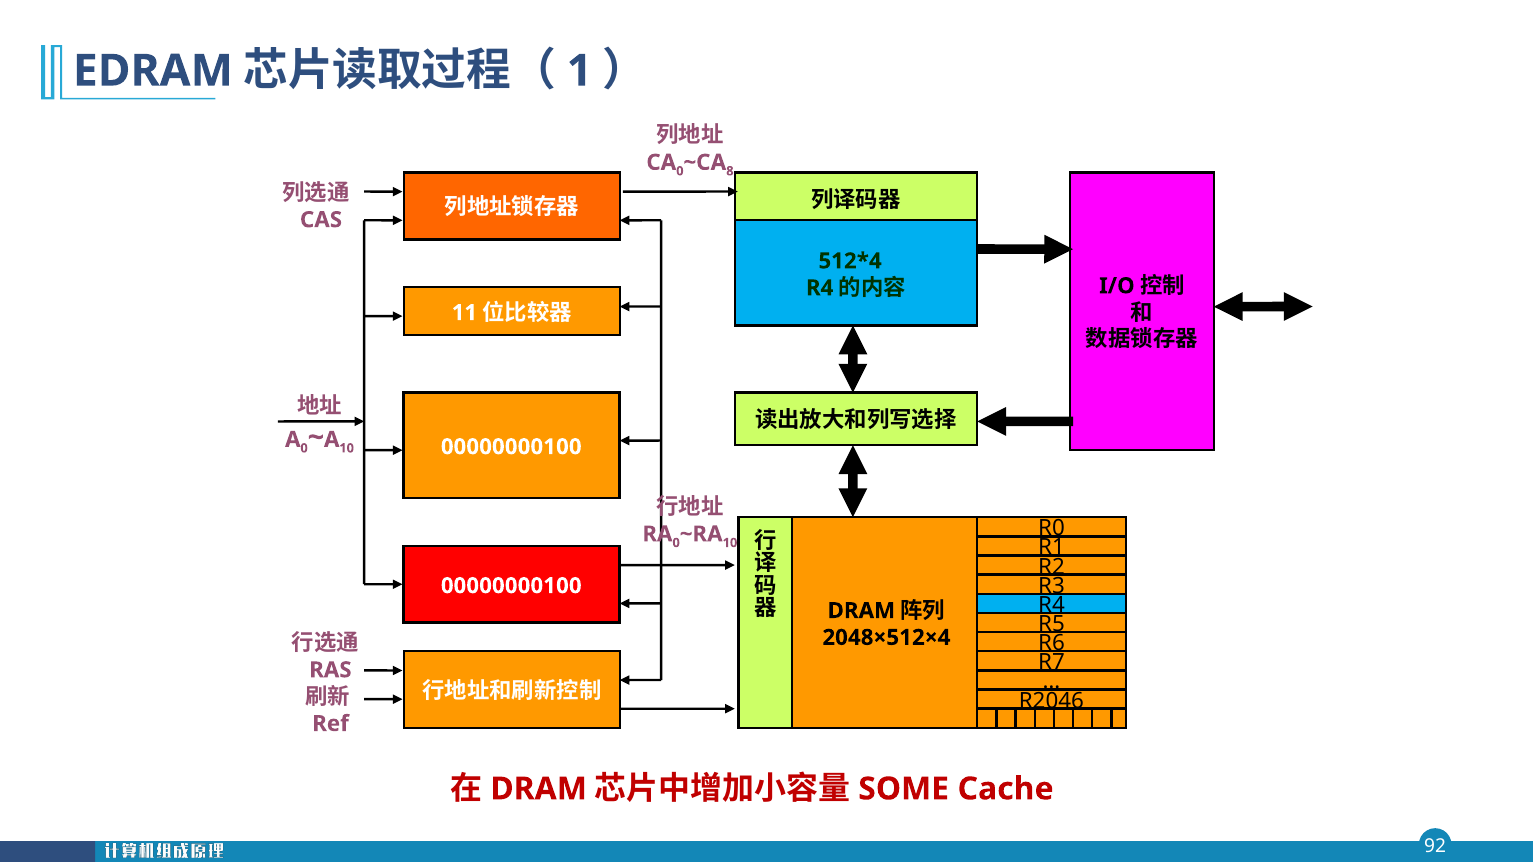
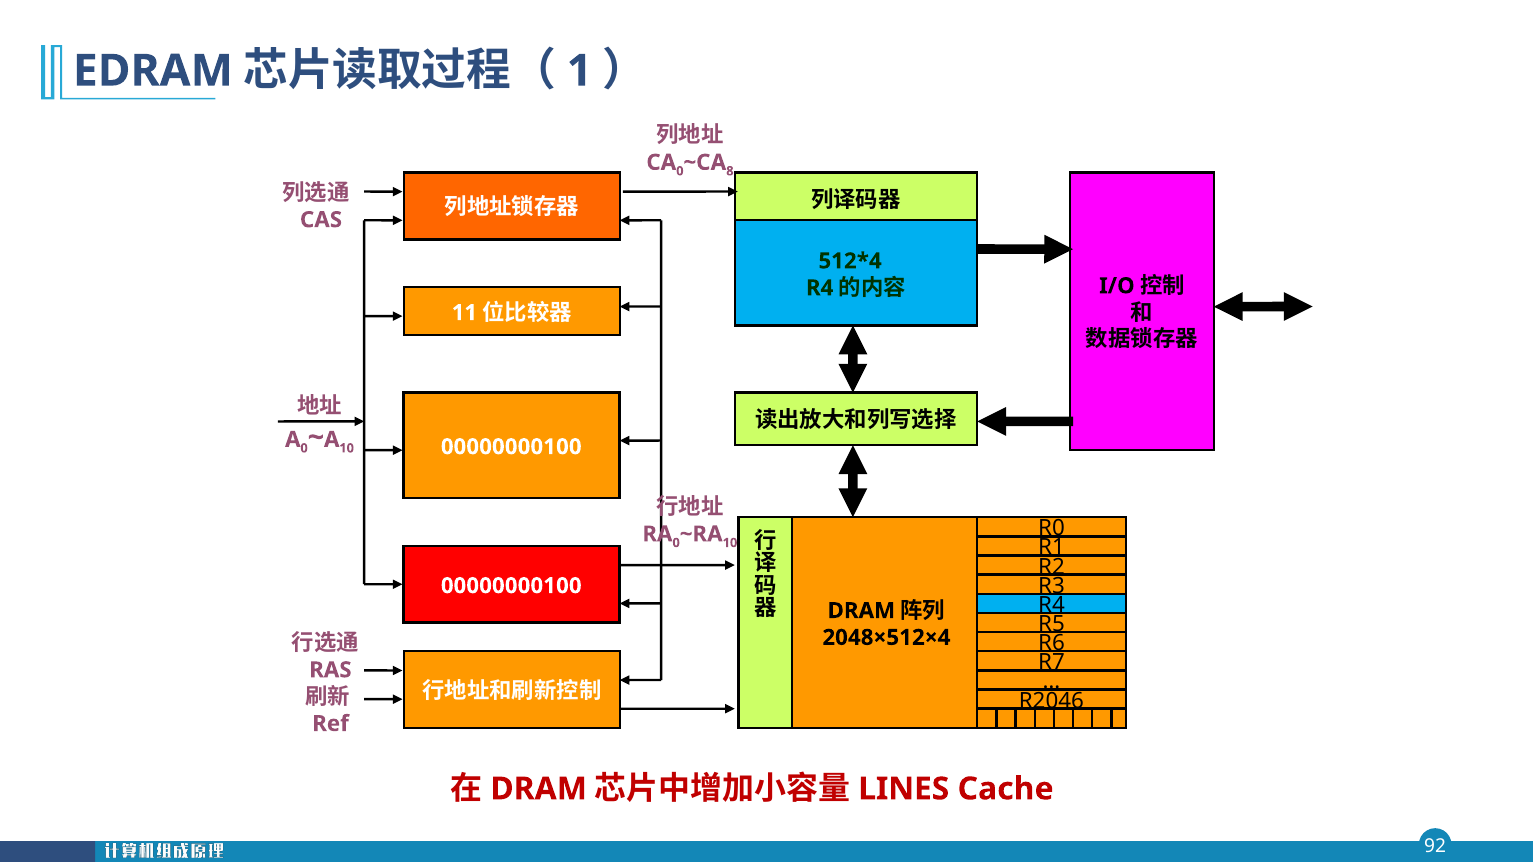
SOME: SOME -> LINES
